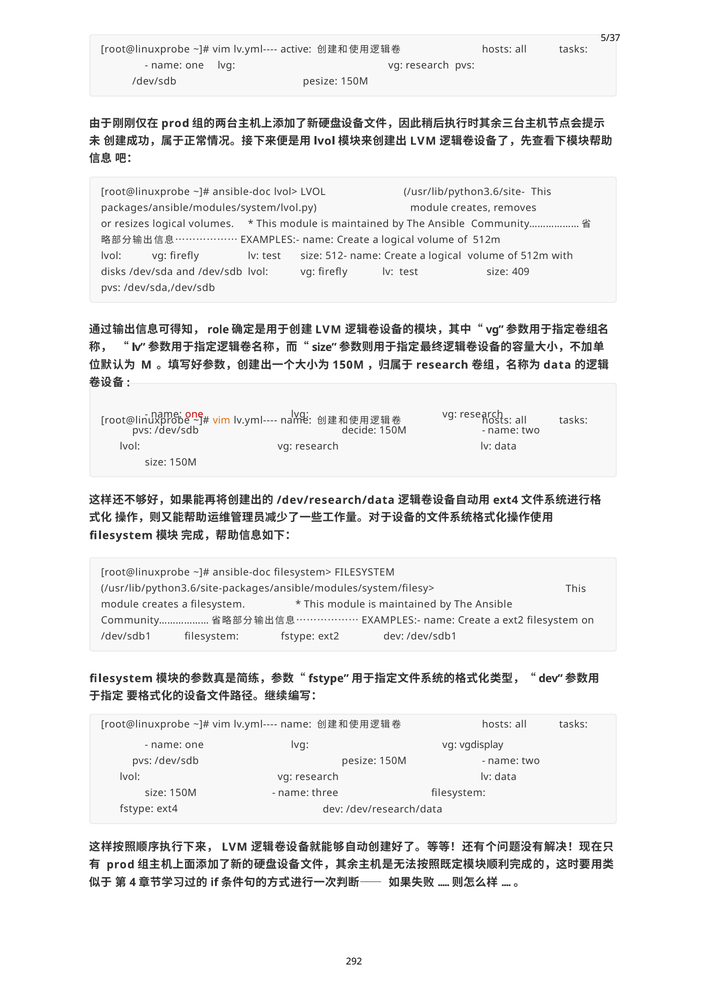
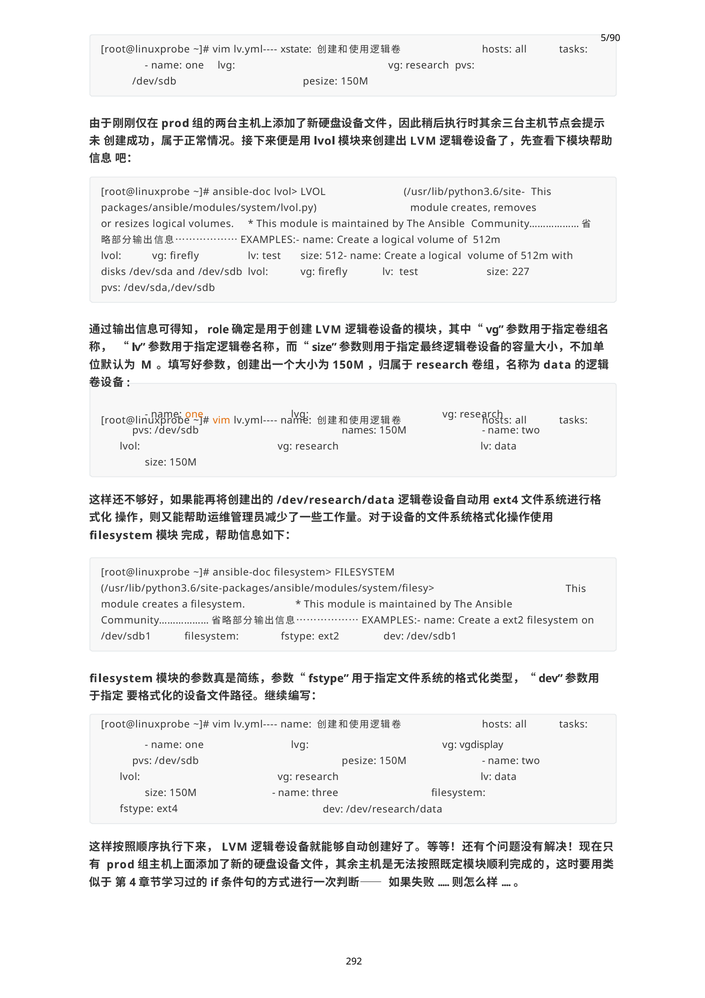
5/37: 5/37 -> 5/90
active: active -> xstate
409: 409 -> 227
one at (194, 414) colour: red -> orange
decide: decide -> names
